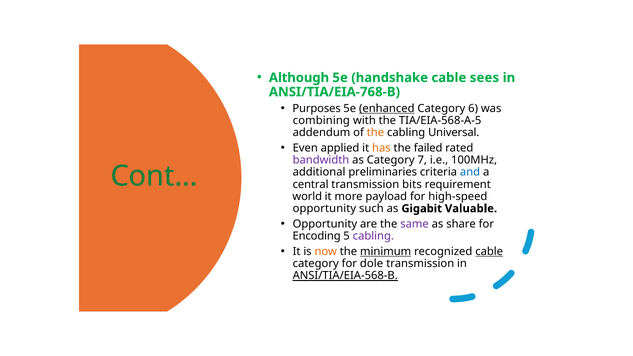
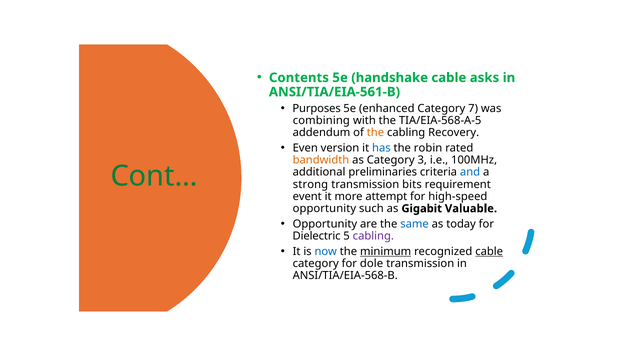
Although: Although -> Contents
sees: sees -> asks
ANSI/TIA/EIA-768-B: ANSI/TIA/EIA-768-B -> ANSI/TIA/EIA-561-B
enhanced underline: present -> none
6: 6 -> 7
Universal: Universal -> Recovery
applied: applied -> version
has colour: orange -> blue
failed: failed -> robin
bandwidth colour: purple -> orange
7: 7 -> 3
central: central -> strong
world: world -> event
payload: payload -> attempt
same colour: purple -> blue
share: share -> today
Encoding: Encoding -> Dielectric
now colour: orange -> blue
ANSI/TIA/EIA-568-B underline: present -> none
